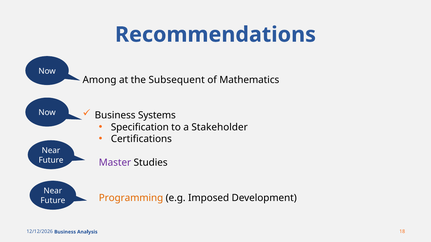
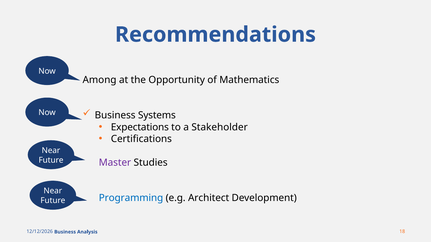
Subsequent: Subsequent -> Opportunity
Specification: Specification -> Expectations
Programming colour: orange -> blue
Imposed: Imposed -> Architect
